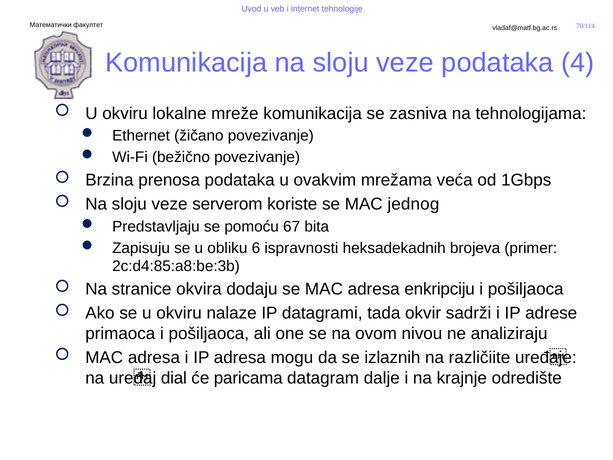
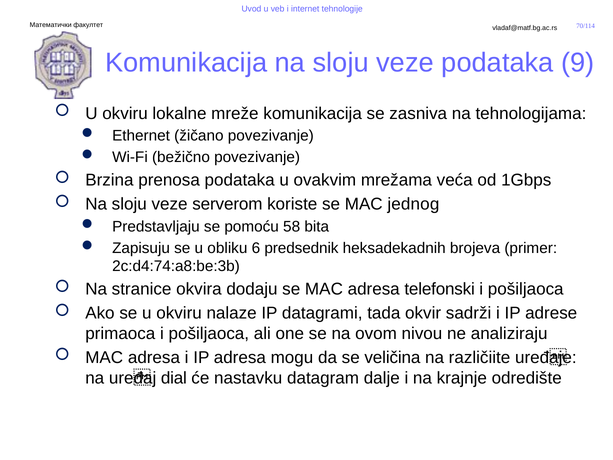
4: 4 -> 9
67: 67 -> 58
ispravnosti: ispravnosti -> predsednik
2c:d4:85:a8:be:3b: 2c:d4:85:a8:be:3b -> 2c:d4:74:a8:be:3b
enkripciju: enkripciju -> telefonski
izlaznih: izlaznih -> veličina
paricama: paricama -> nastavku
